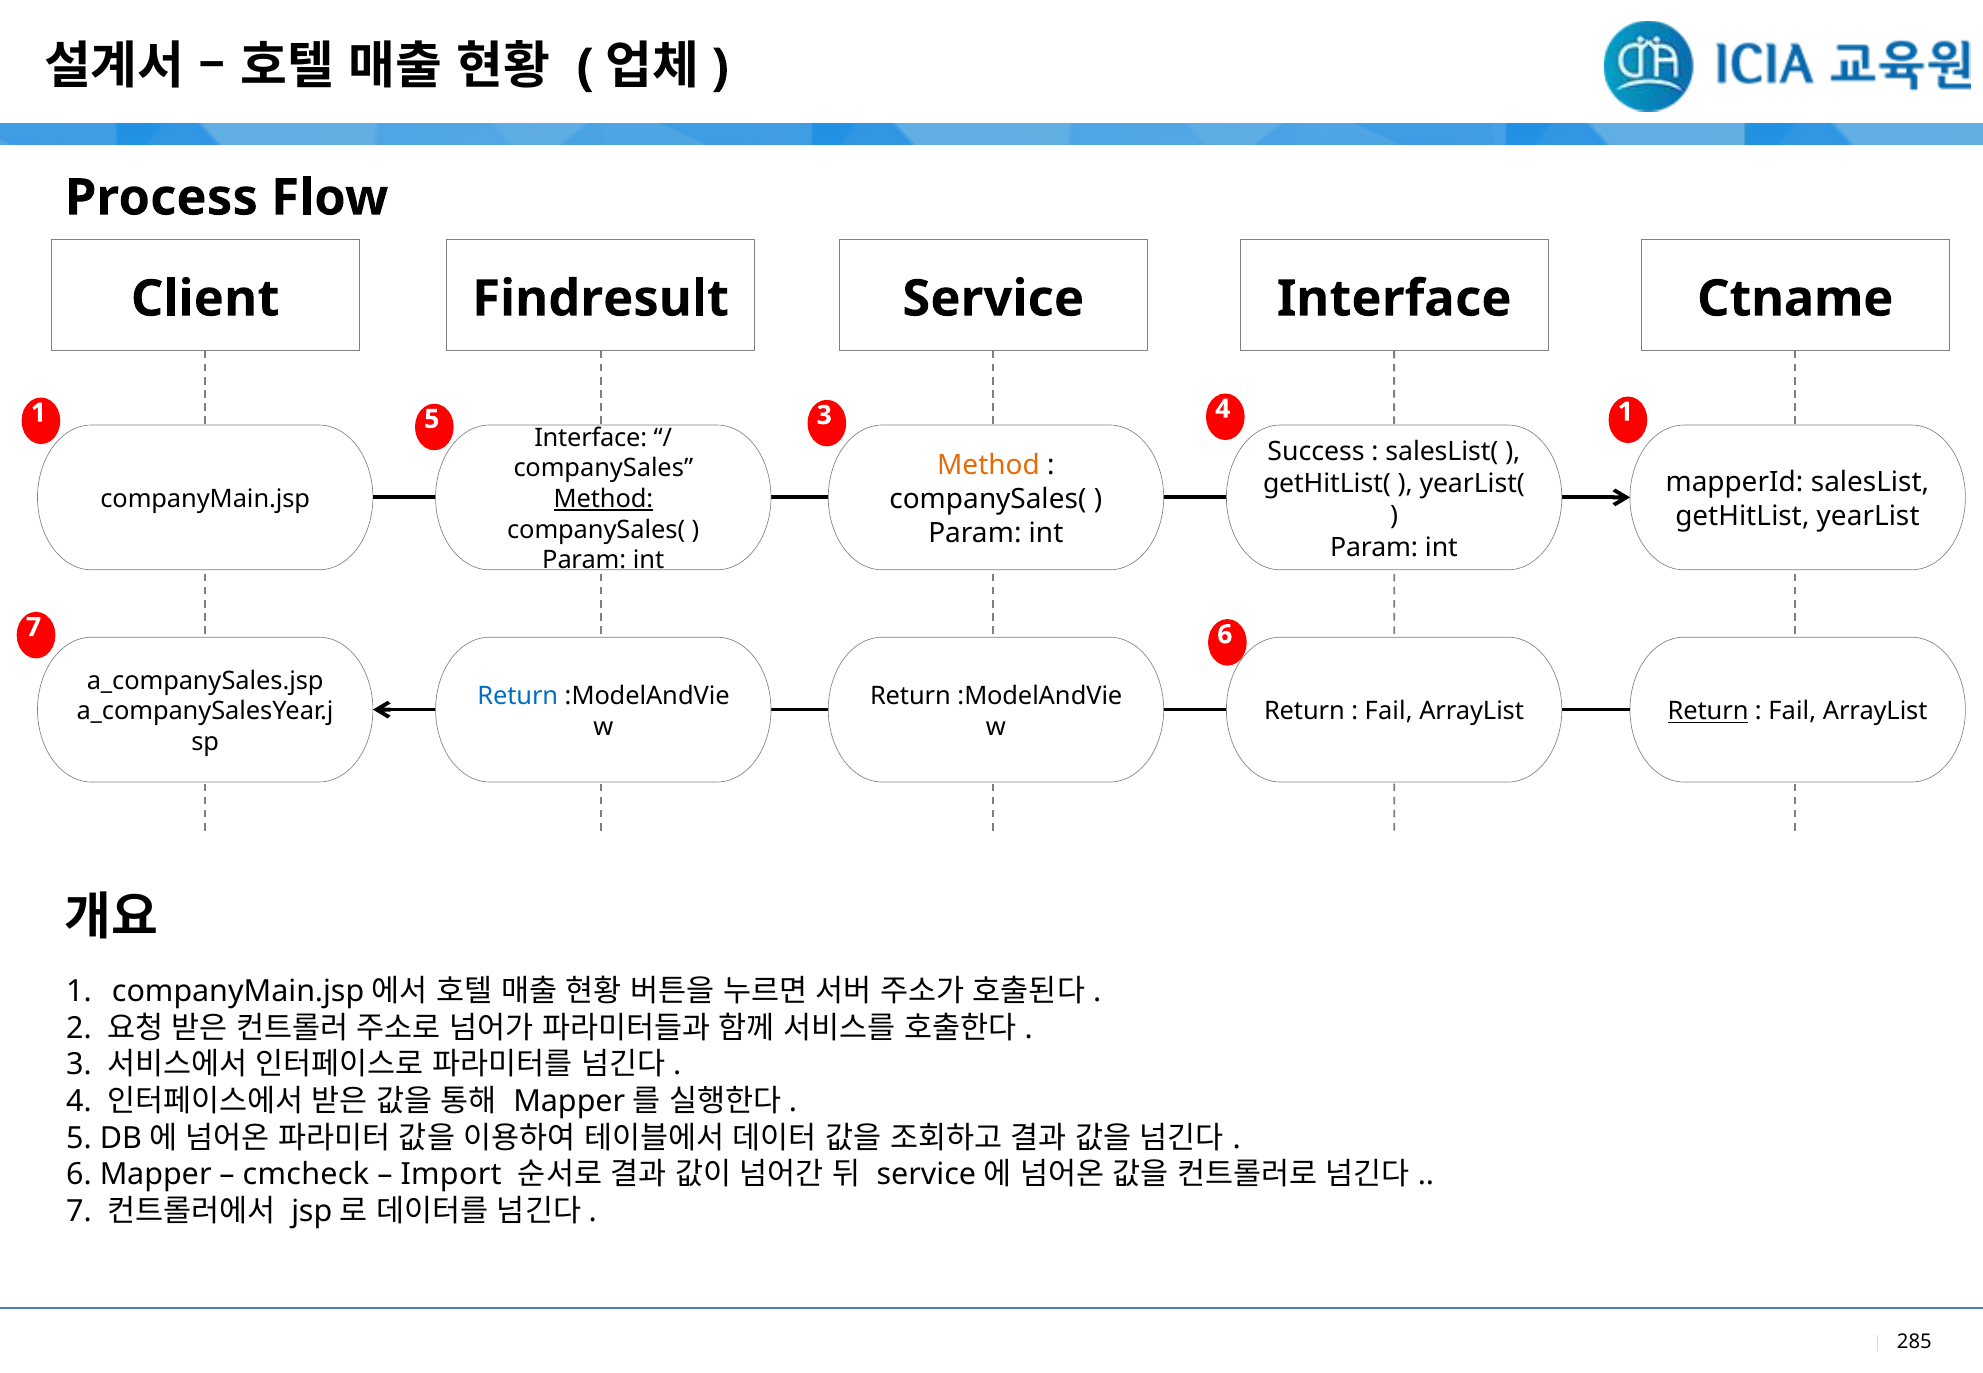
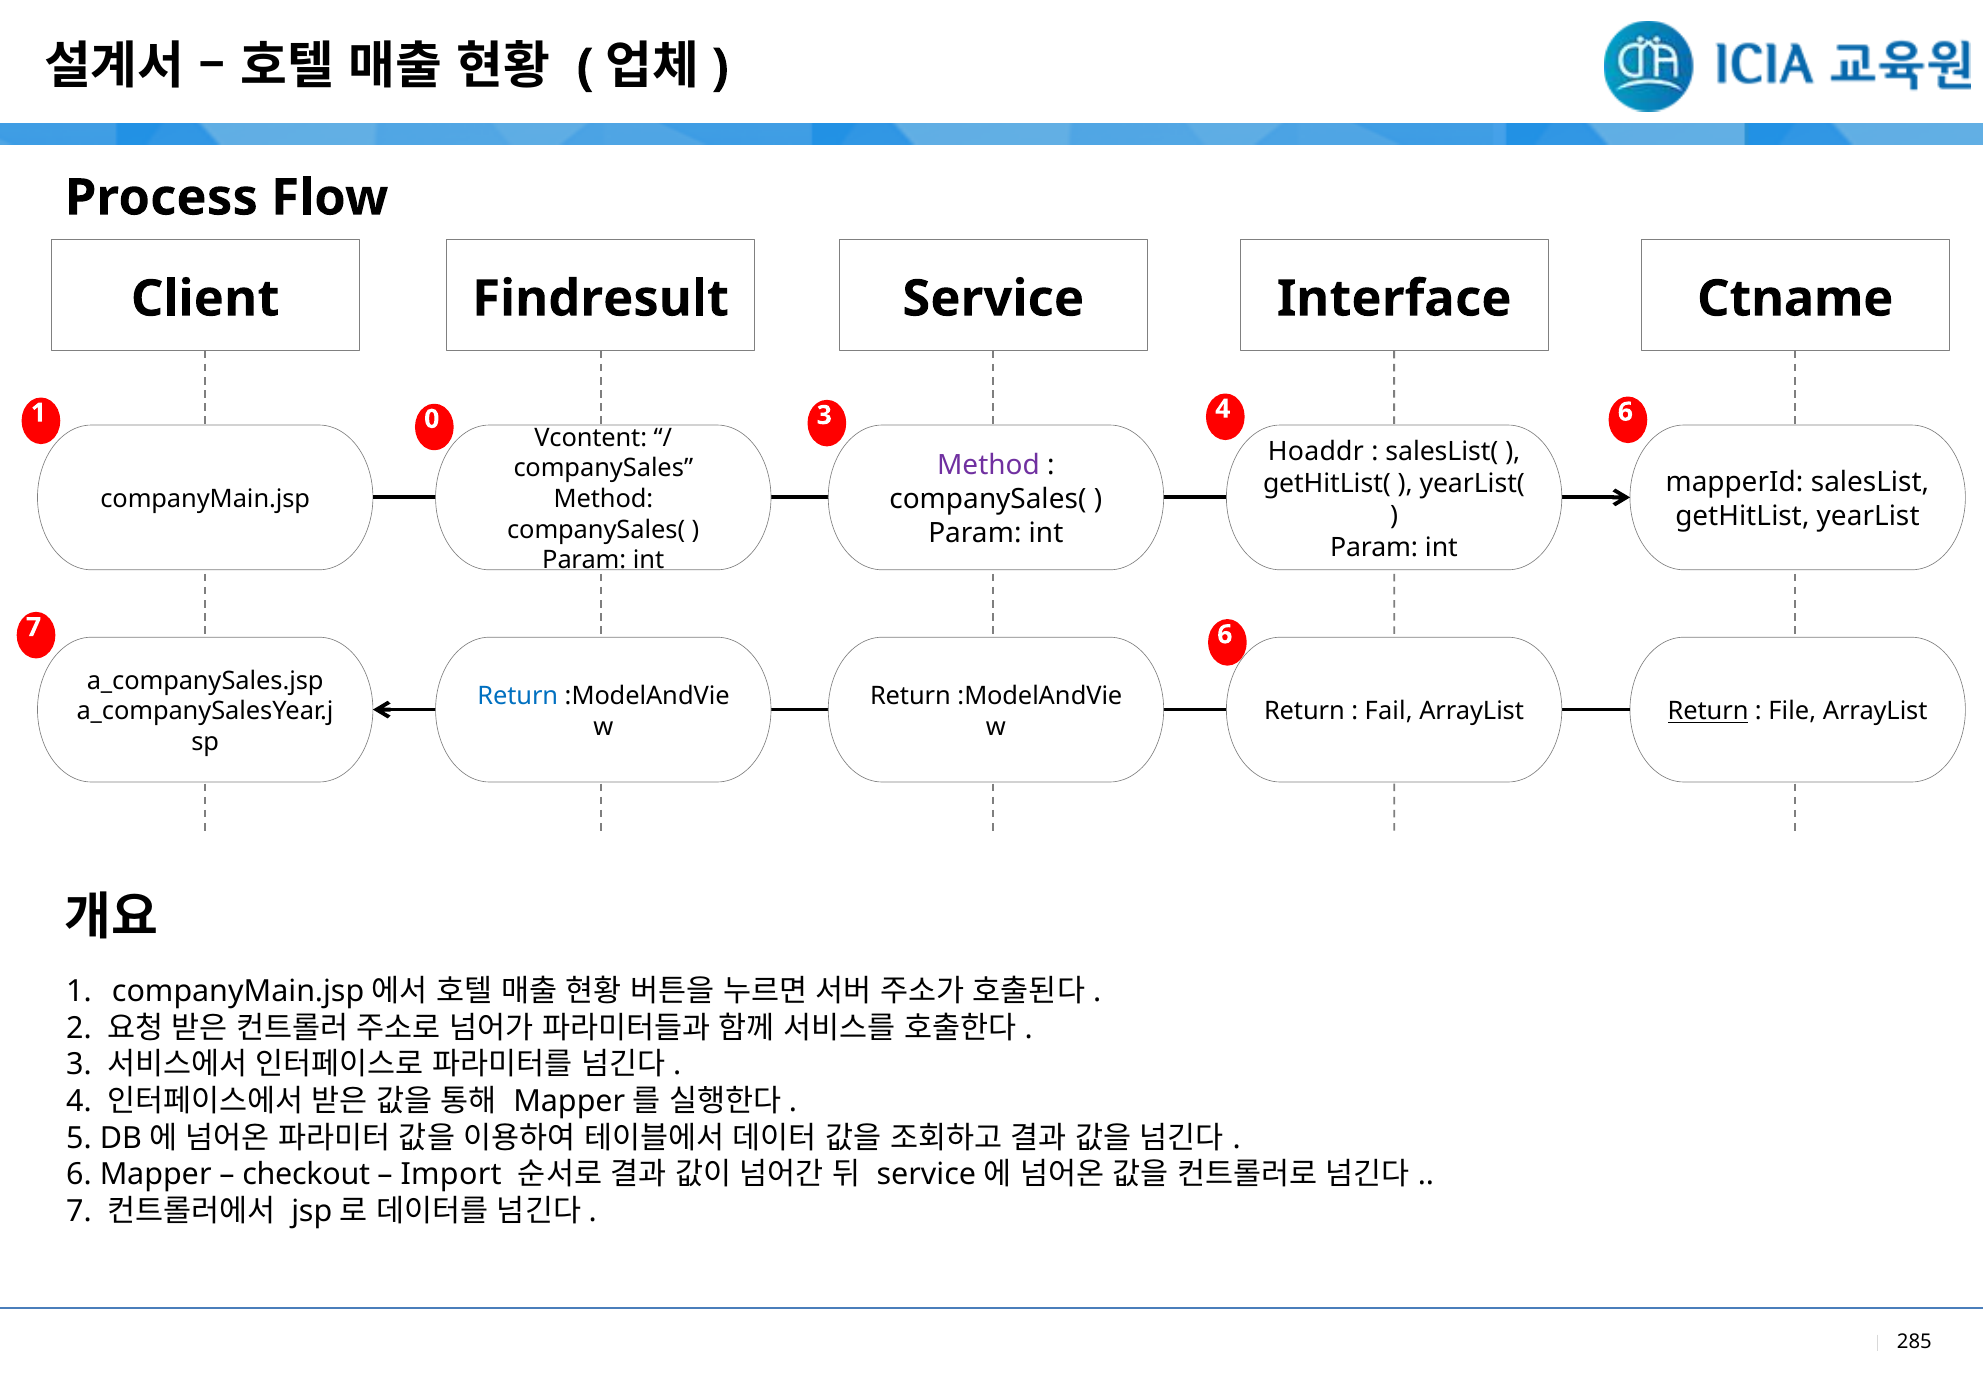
1 5: 5 -> 0
4 1: 1 -> 6
Interface at (591, 438): Interface -> Vcontent
Success: Success -> Hoaddr
Method at (988, 466) colour: orange -> purple
Method at (603, 499) underline: present -> none
Fail at (1792, 711): Fail -> File
cmcheck: cmcheck -> checkout
